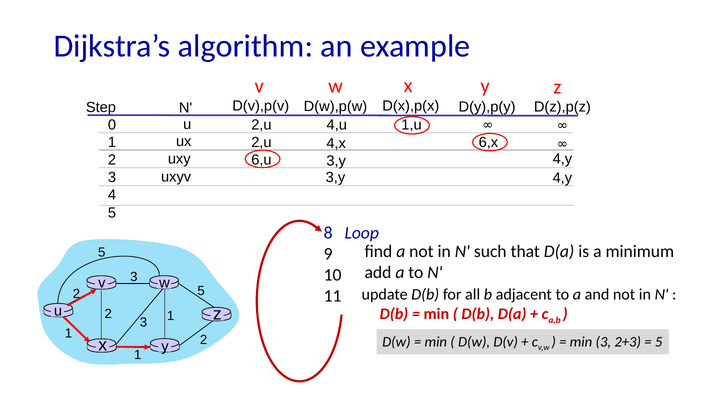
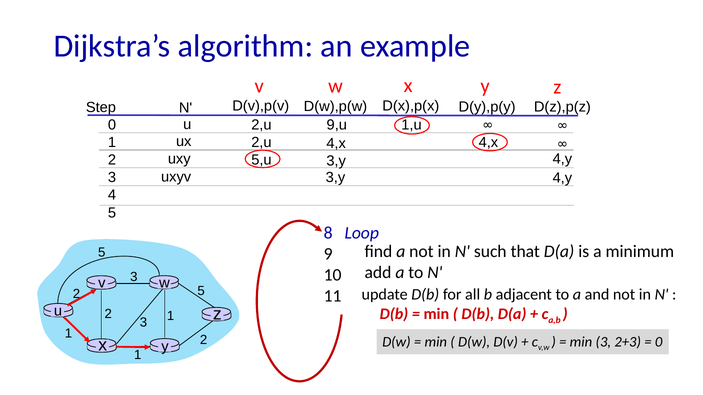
4,u: 4,u -> 9,u
6,x at (488, 143): 6,x -> 4,x
6,u: 6,u -> 5,u
5 at (659, 342): 5 -> 0
